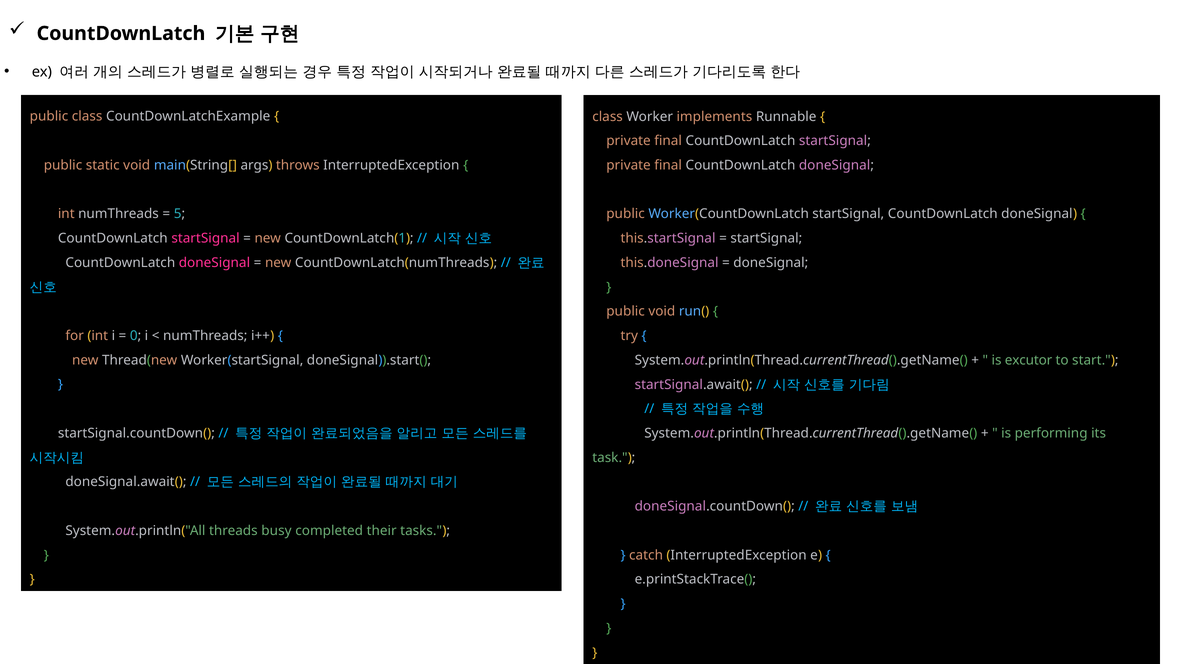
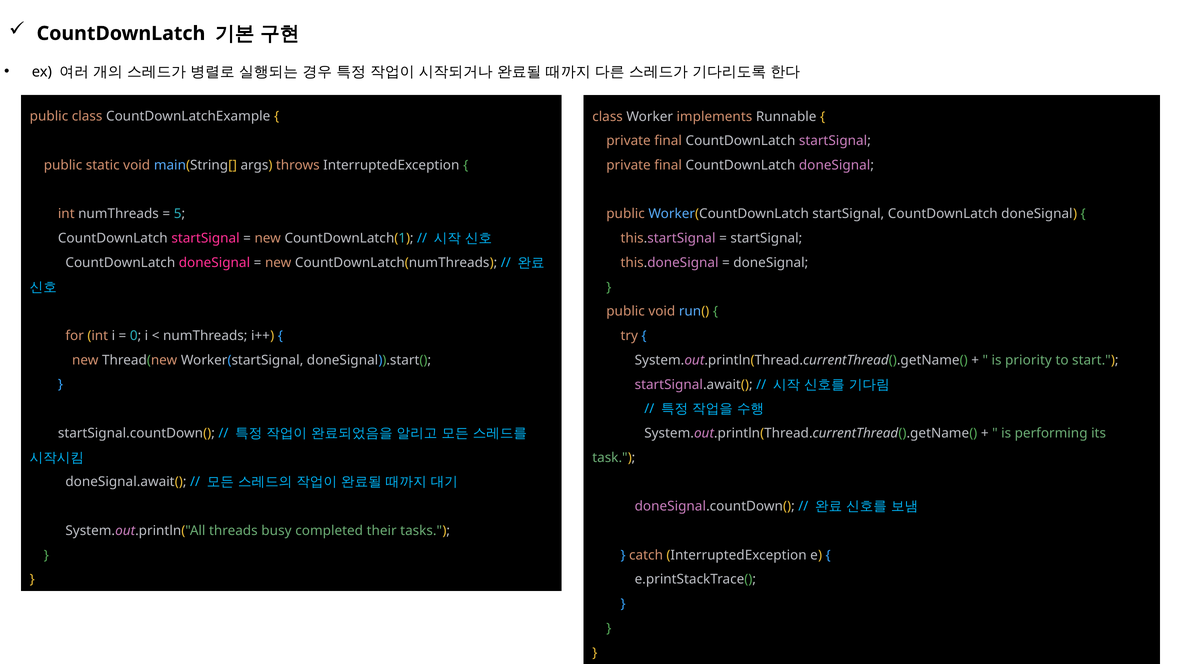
excutor: excutor -> priority
